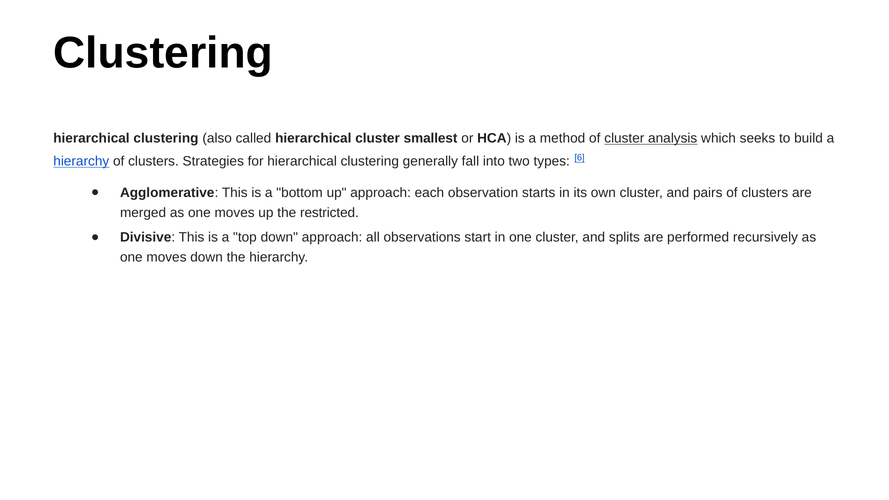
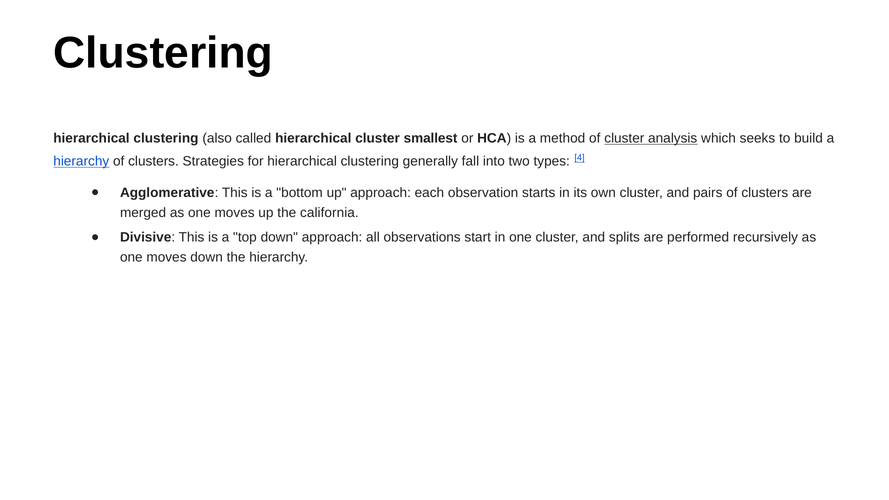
6: 6 -> 4
restricted: restricted -> california
